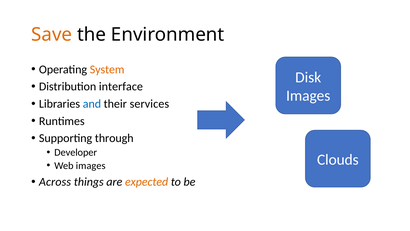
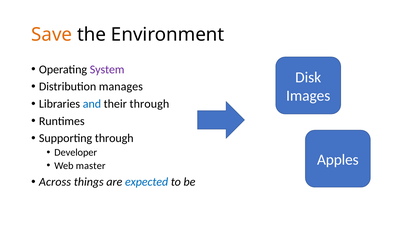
System colour: orange -> purple
interface: interface -> manages
their services: services -> through
Clouds: Clouds -> Apples
Web images: images -> master
expected colour: orange -> blue
